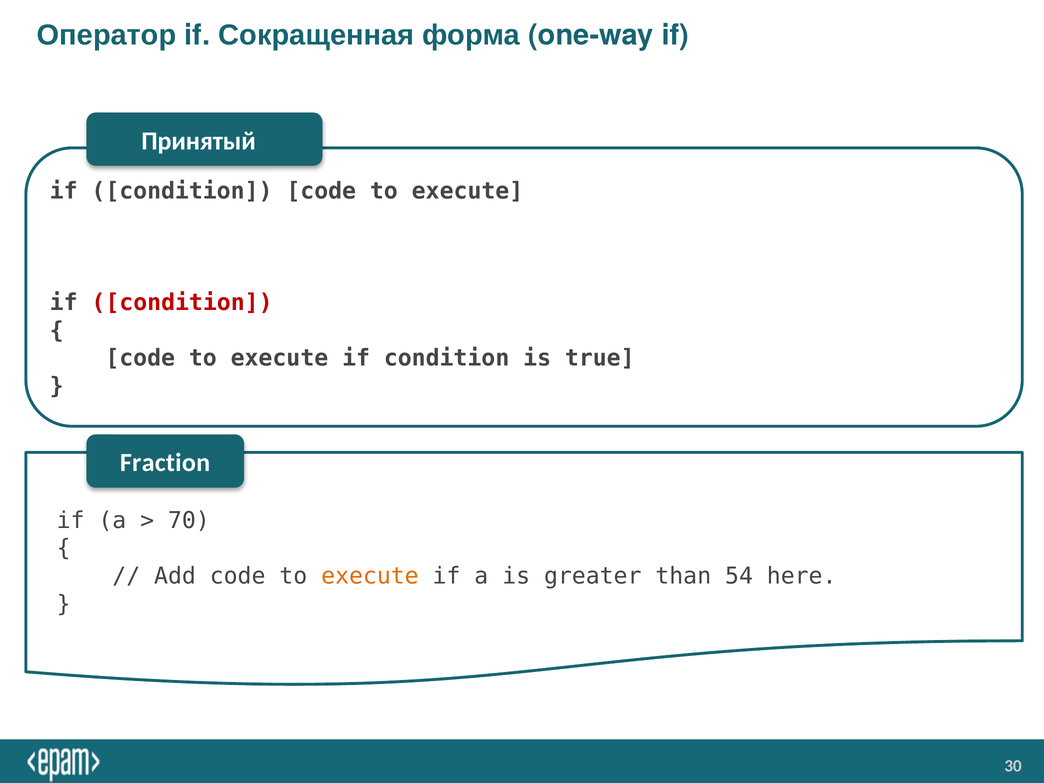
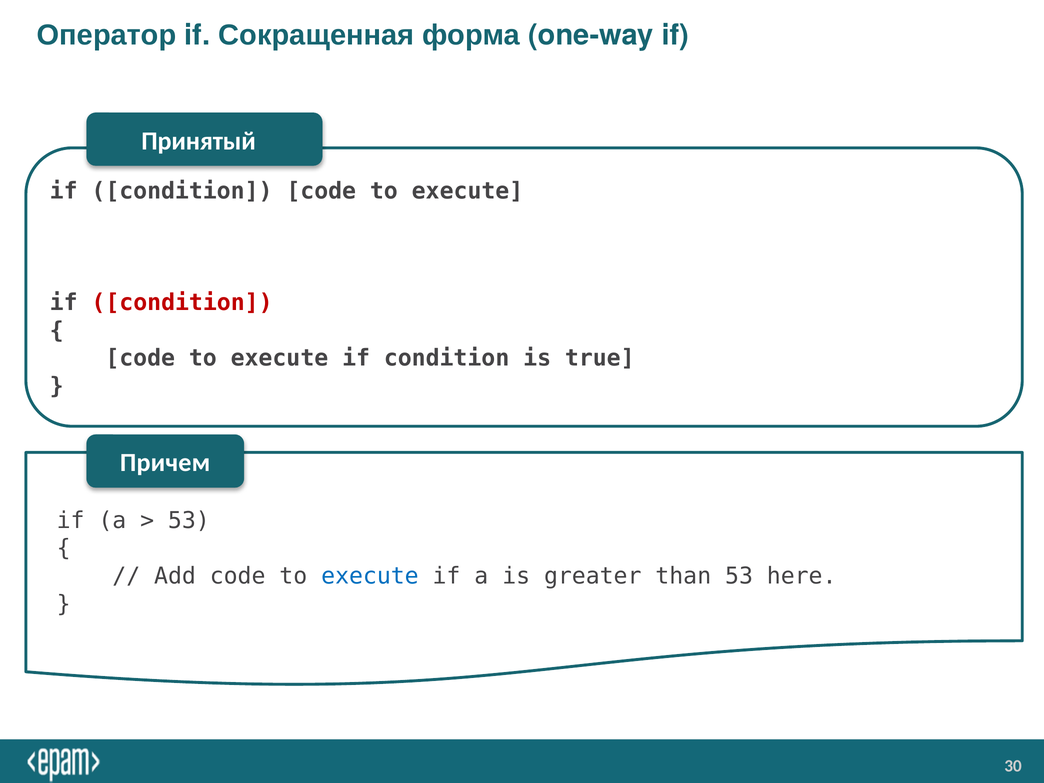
Fraction: Fraction -> Причем
70 at (189, 520): 70 -> 53
execute at (370, 576) colour: orange -> blue
than 54: 54 -> 53
